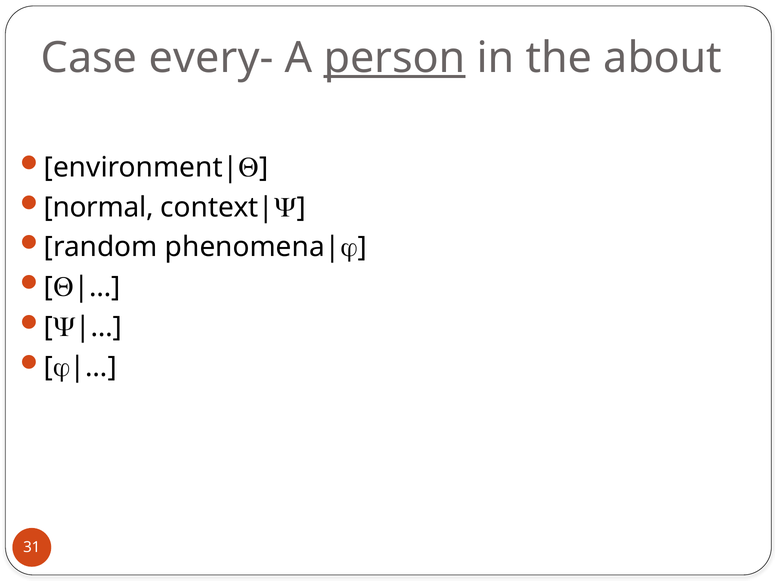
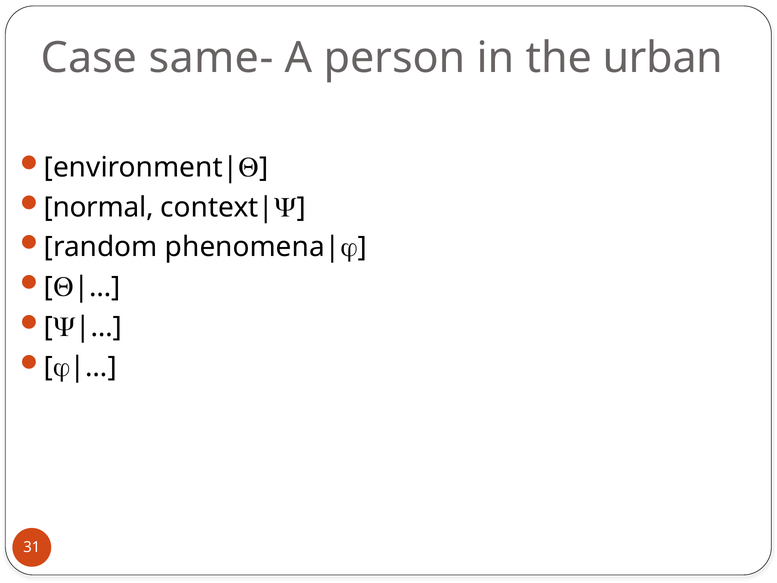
every-: every- -> same-
person underline: present -> none
about: about -> urban
